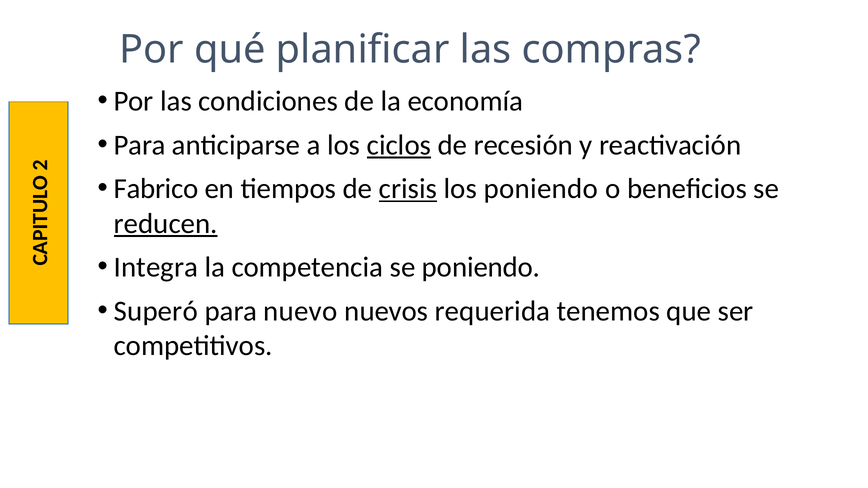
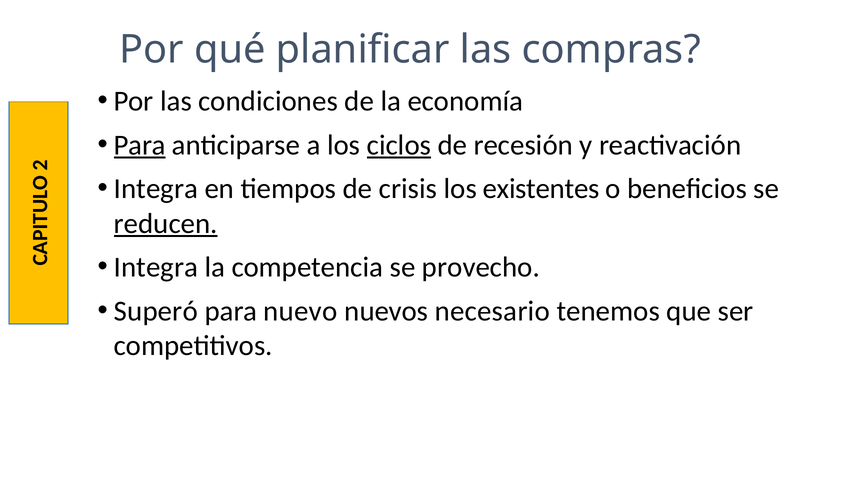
Para at (140, 145) underline: none -> present
Fabrico at (156, 189): Fabrico -> Integra
crisis underline: present -> none
los poniendo: poniendo -> existentes
se poniendo: poniendo -> provecho
requerida: requerida -> necesario
